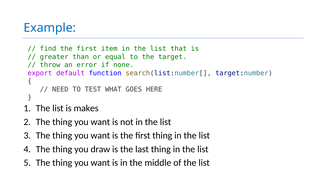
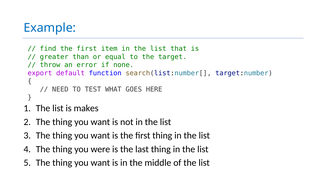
draw: draw -> were
